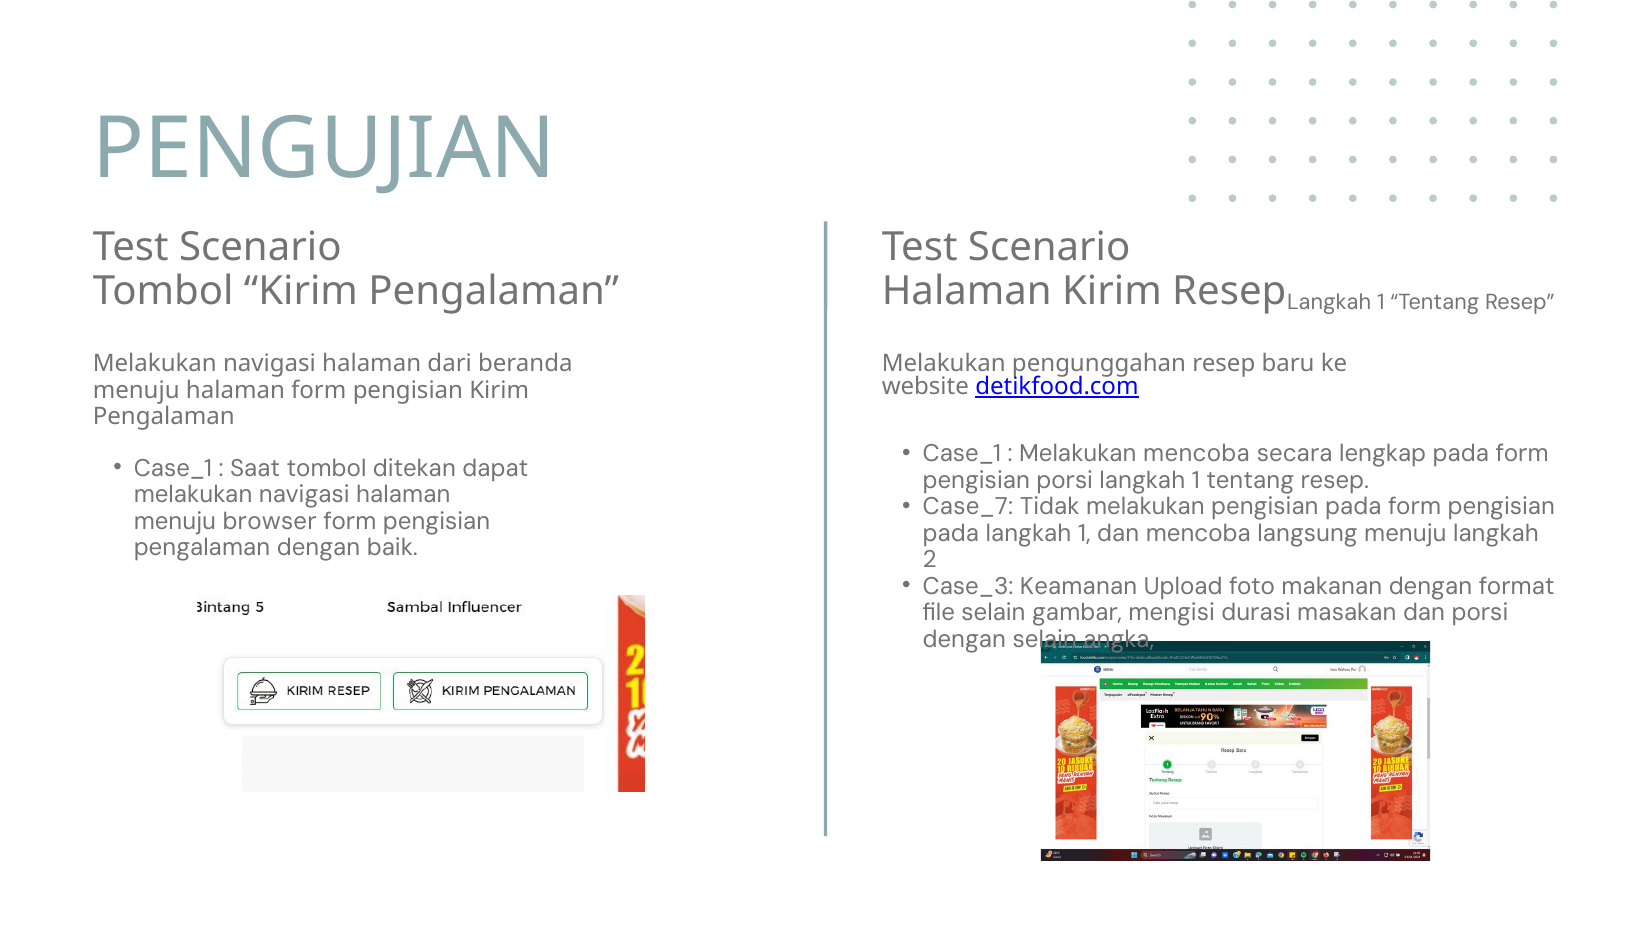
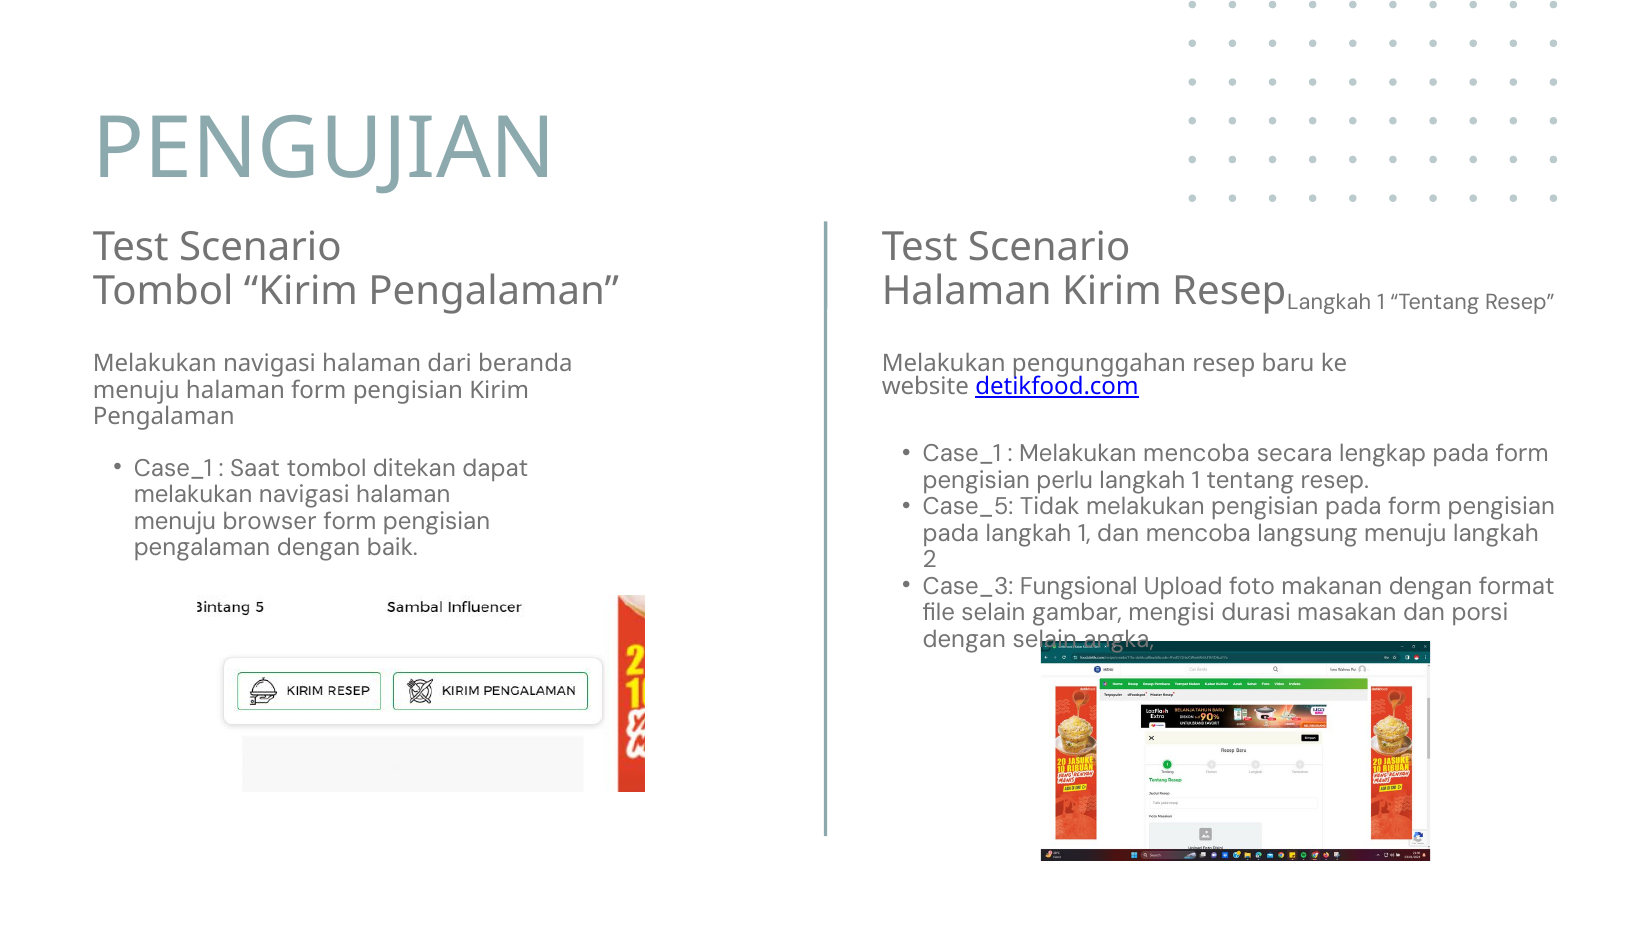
pengisian porsi: porsi -> perlu
Case_7: Case_7 -> Case_5
Keamanan: Keamanan -> Fungsional
